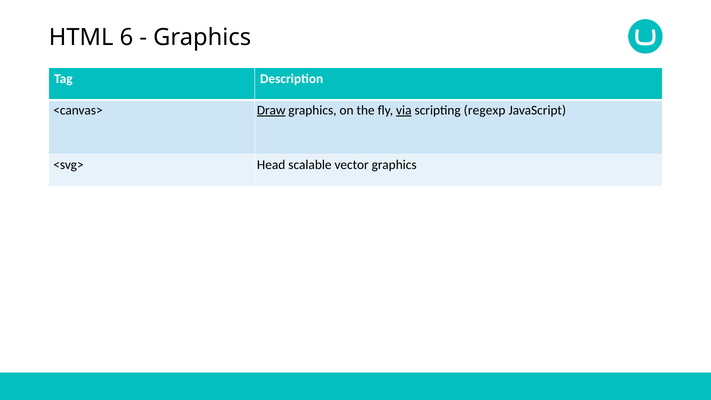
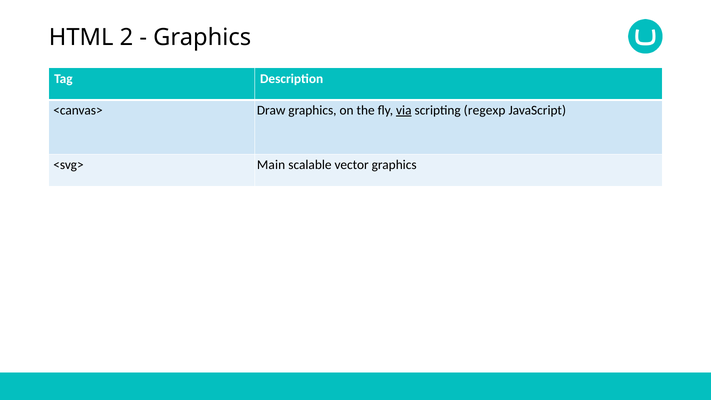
6: 6 -> 2
Draw underline: present -> none
Head: Head -> Main
